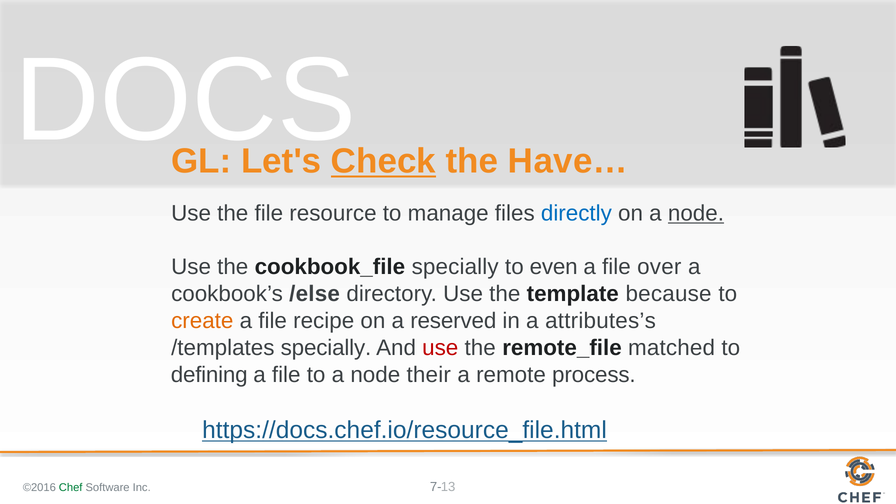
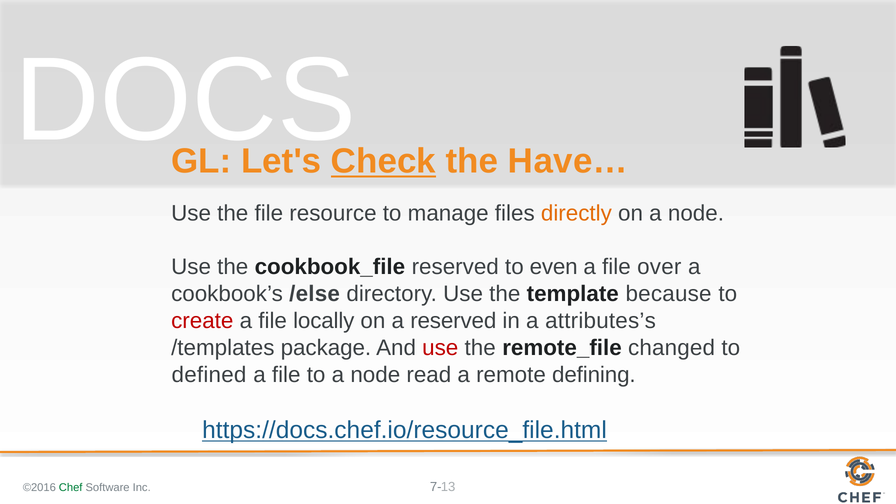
directly colour: blue -> orange
node at (696, 213) underline: present -> none
cookbook_file specially: specially -> reserved
create colour: orange -> red
recipe: recipe -> locally
/templates specially: specially -> package
matched: matched -> changed
defining: defining -> defined
their: their -> read
process: process -> defining
